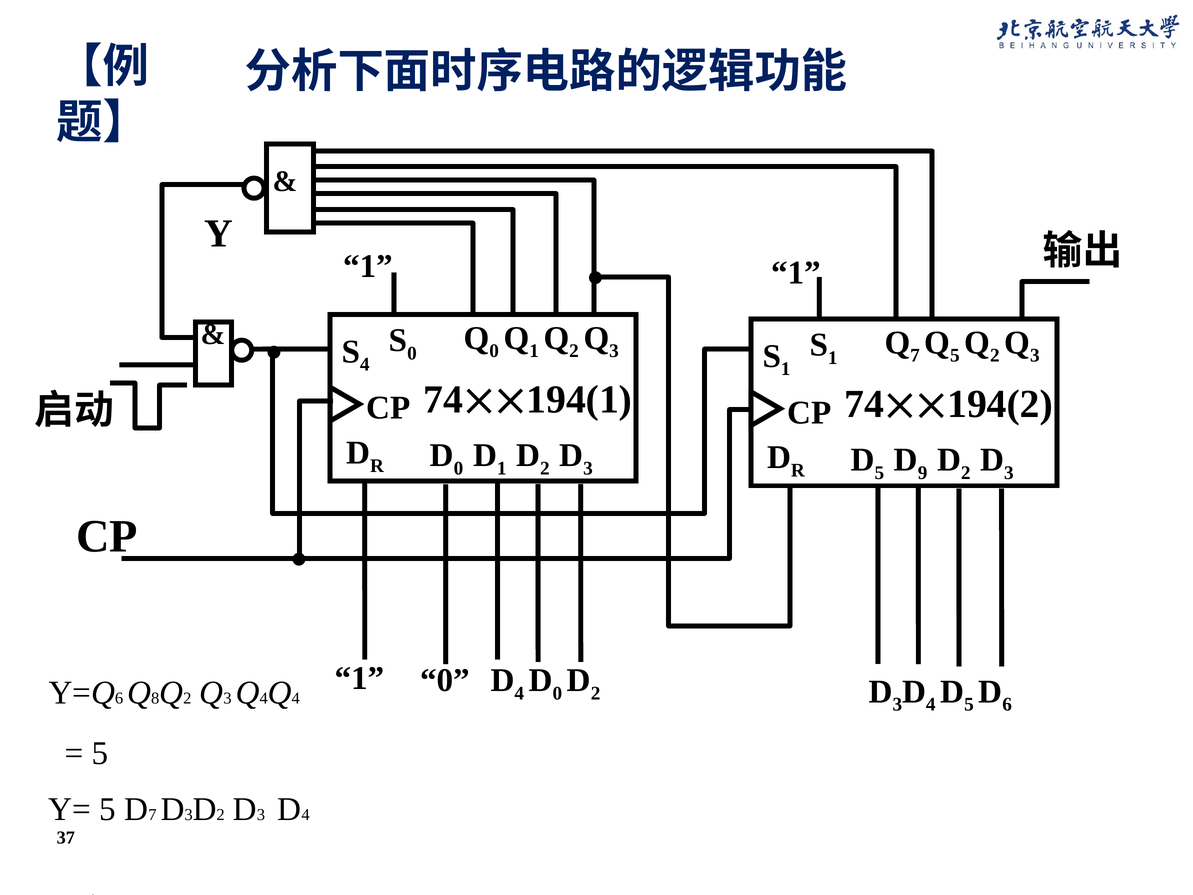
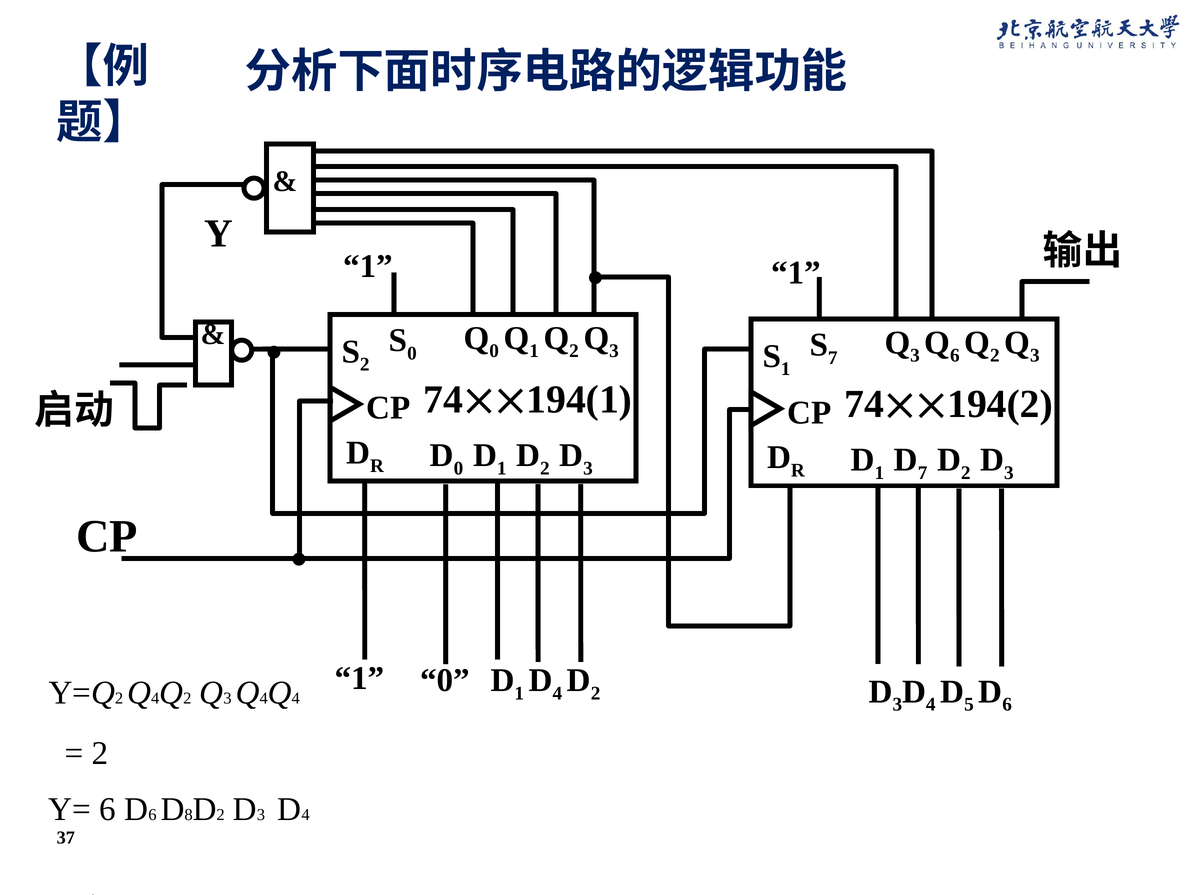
7 at (915, 356): 7 -> 3
5 at (955, 356): 5 -> 6
1 at (833, 358): 1 -> 7
4 at (365, 364): 4 -> 2
5 at (879, 473): 5 -> 1
9 at (923, 473): 9 -> 7
4 at (519, 693): 4 -> 1
0 at (557, 693): 0 -> 4
6 at (119, 698): 6 -> 2
8 at (155, 698): 8 -> 4
5 at (100, 753): 5 -> 2
Y= 5: 5 -> 6
7 at (152, 815): 7 -> 6
3 at (189, 815): 3 -> 8
